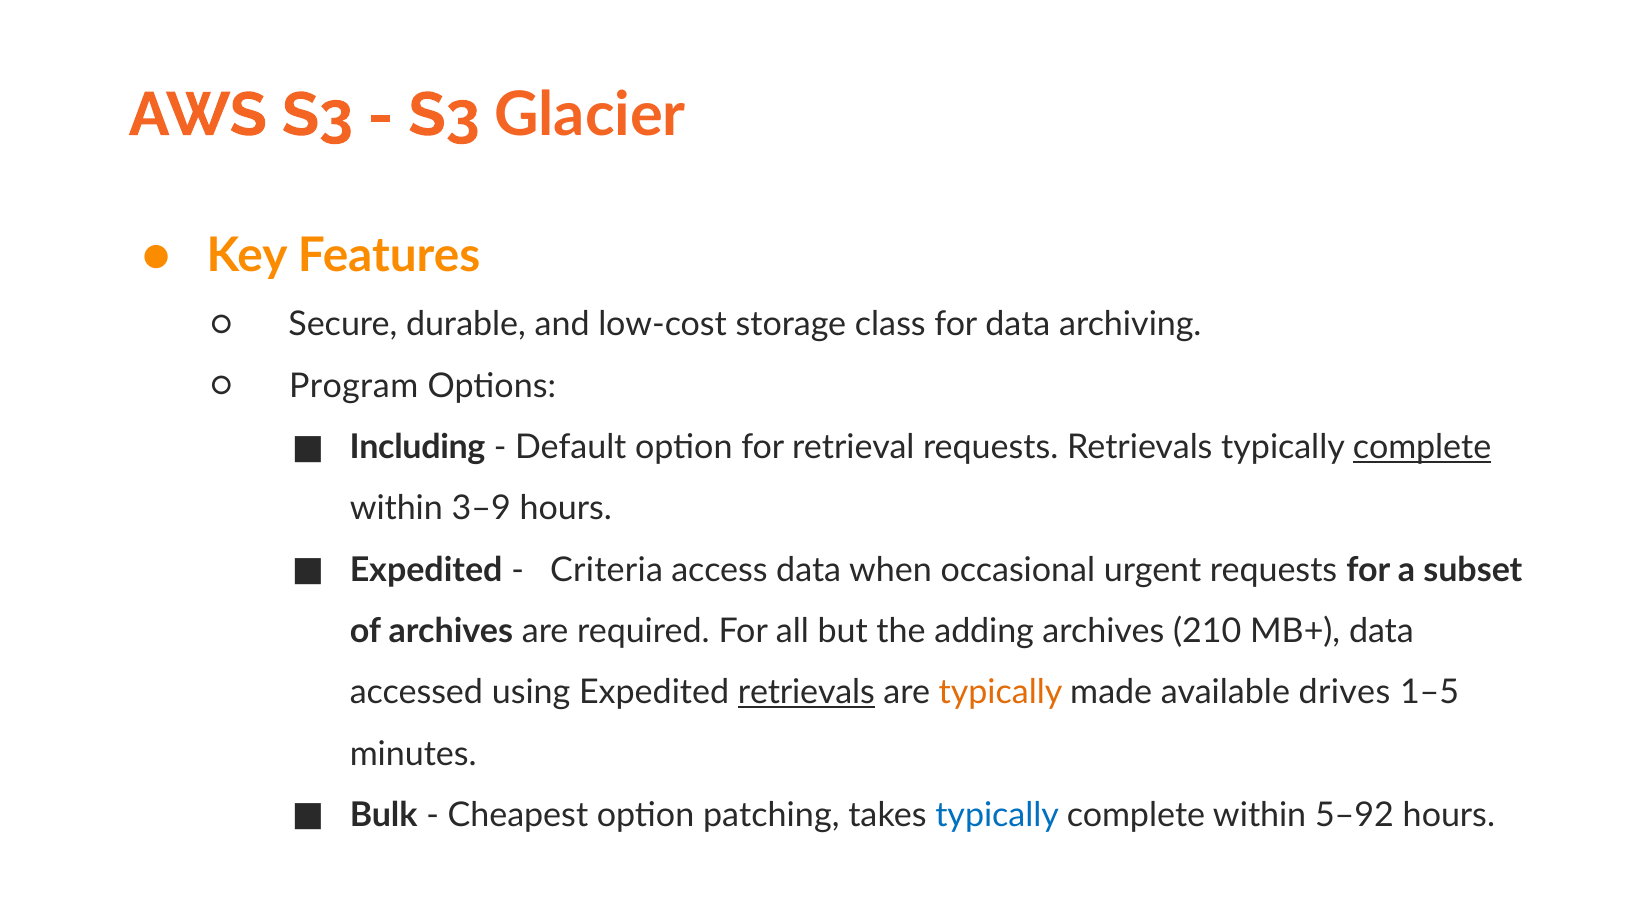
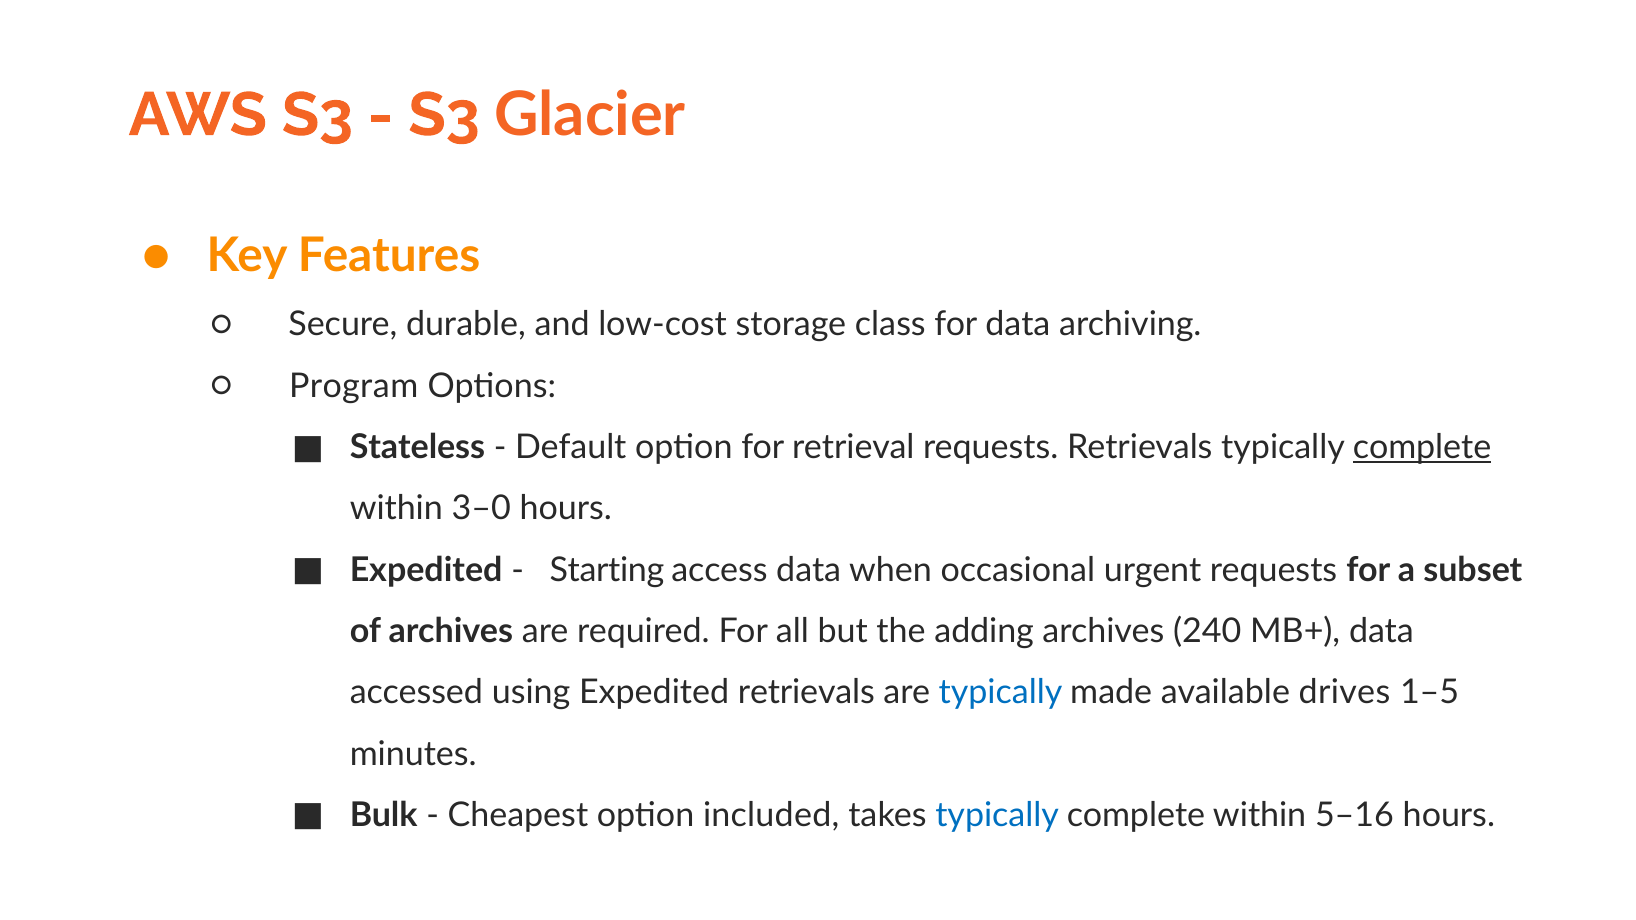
Including: Including -> Stateless
3–9: 3–9 -> 3–0
Criteria: Criteria -> Starting
210: 210 -> 240
retrievals at (806, 693) underline: present -> none
typically at (1001, 693) colour: orange -> blue
patching: patching -> included
5–92: 5–92 -> 5–16
